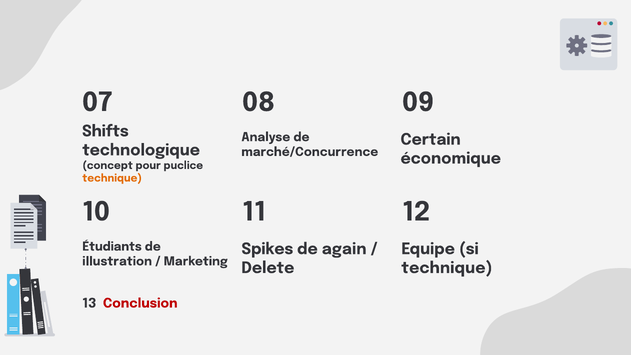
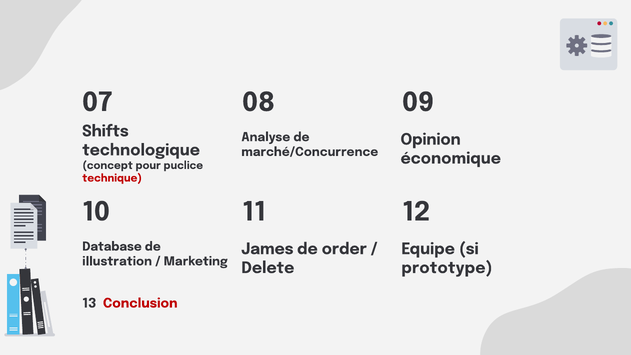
Certain: Certain -> Opinion
technique at (112, 178) colour: orange -> red
Étudiants: Étudiants -> Database
Spikes: Spikes -> James
again: again -> order
technique at (447, 268): technique -> prototype
